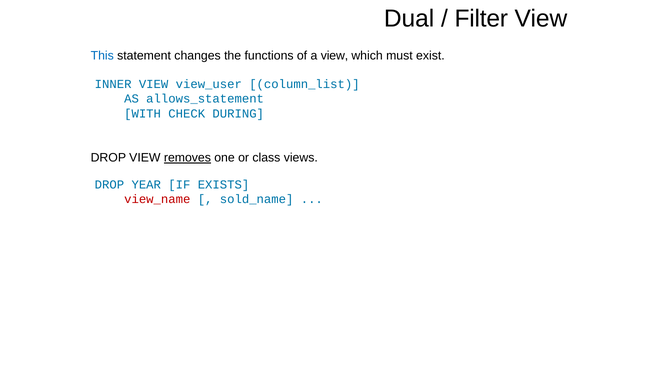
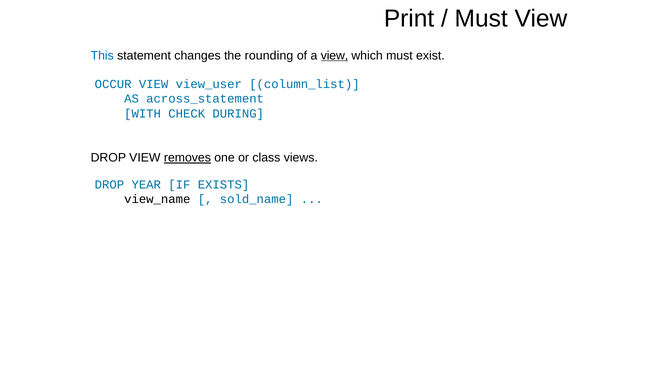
Dual: Dual -> Print
Filter at (481, 19): Filter -> Must
functions: functions -> rounding
view at (334, 56) underline: none -> present
INNER: INNER -> OCCUR
allows_statement: allows_statement -> across_statement
view_name colour: red -> black
